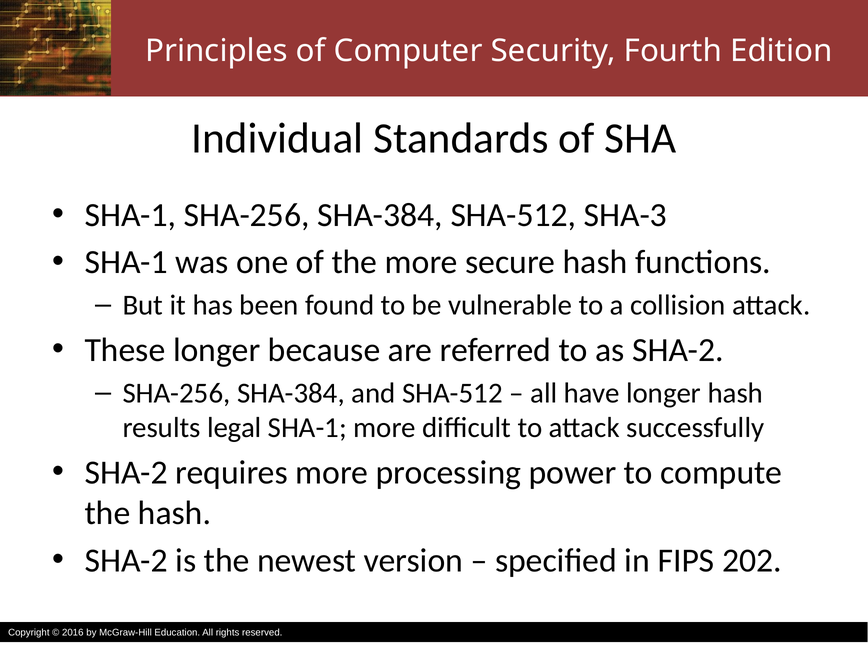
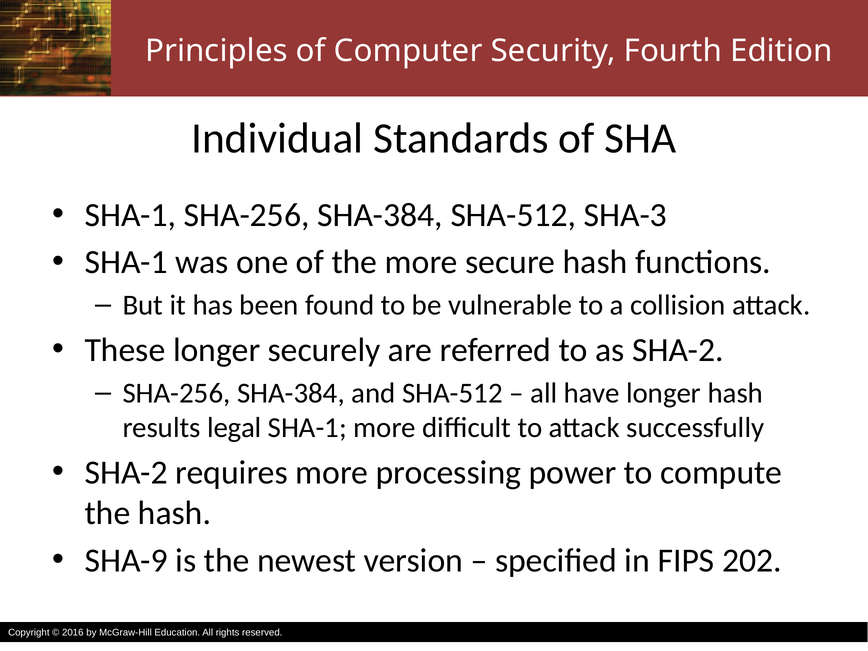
because: because -> securely
SHA-2 at (126, 560): SHA-2 -> SHA-9
